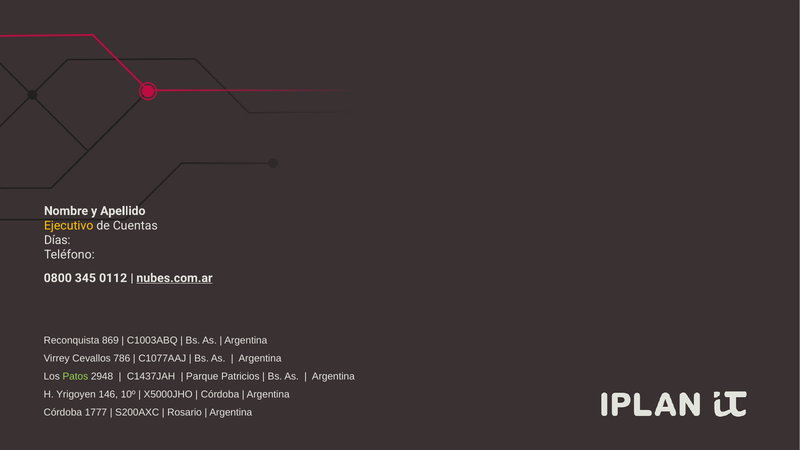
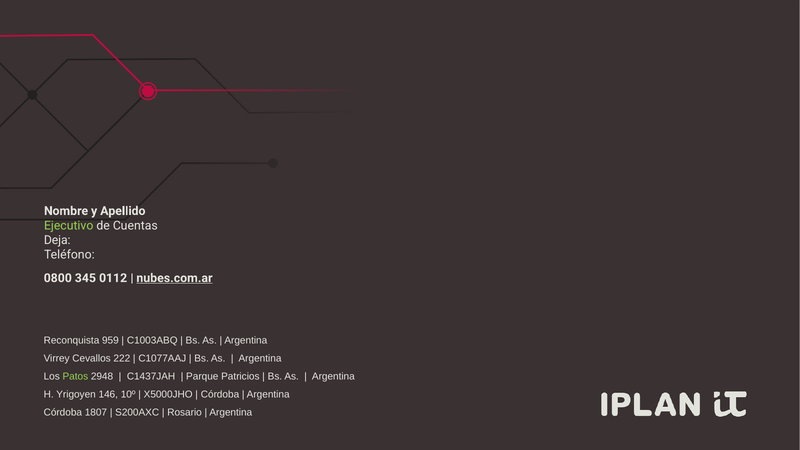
Ejecutivo colour: yellow -> light green
Días: Días -> Deja
869: 869 -> 959
786: 786 -> 222
1777: 1777 -> 1807
